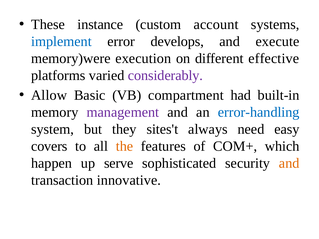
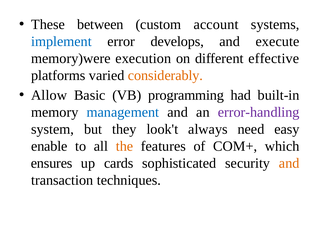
instance: instance -> between
considerably colour: purple -> orange
compartment: compartment -> programming
management colour: purple -> blue
error-handling colour: blue -> purple
sites't: sites't -> look't
covers: covers -> enable
happen: happen -> ensures
serve: serve -> cards
innovative: innovative -> techniques
